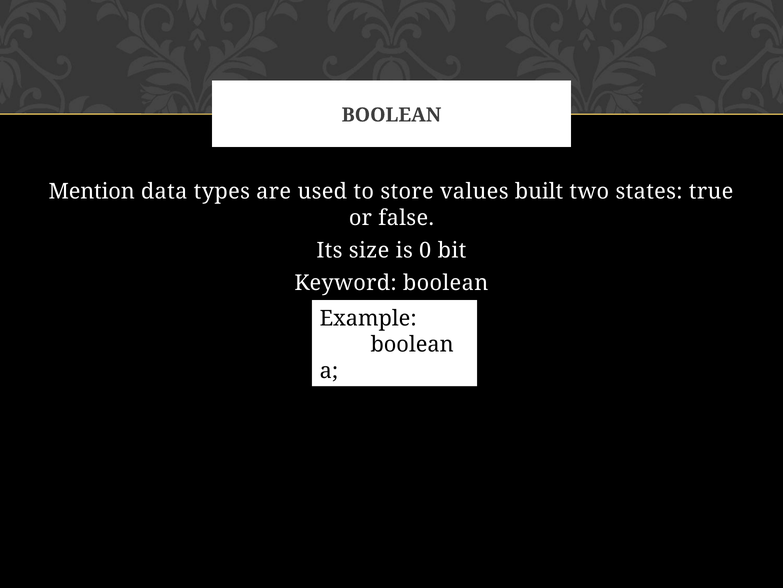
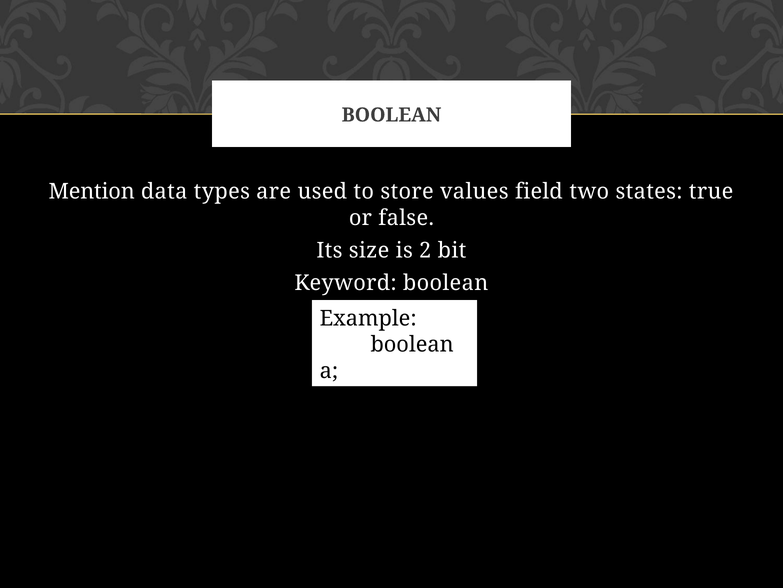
built: built -> field
0: 0 -> 2
